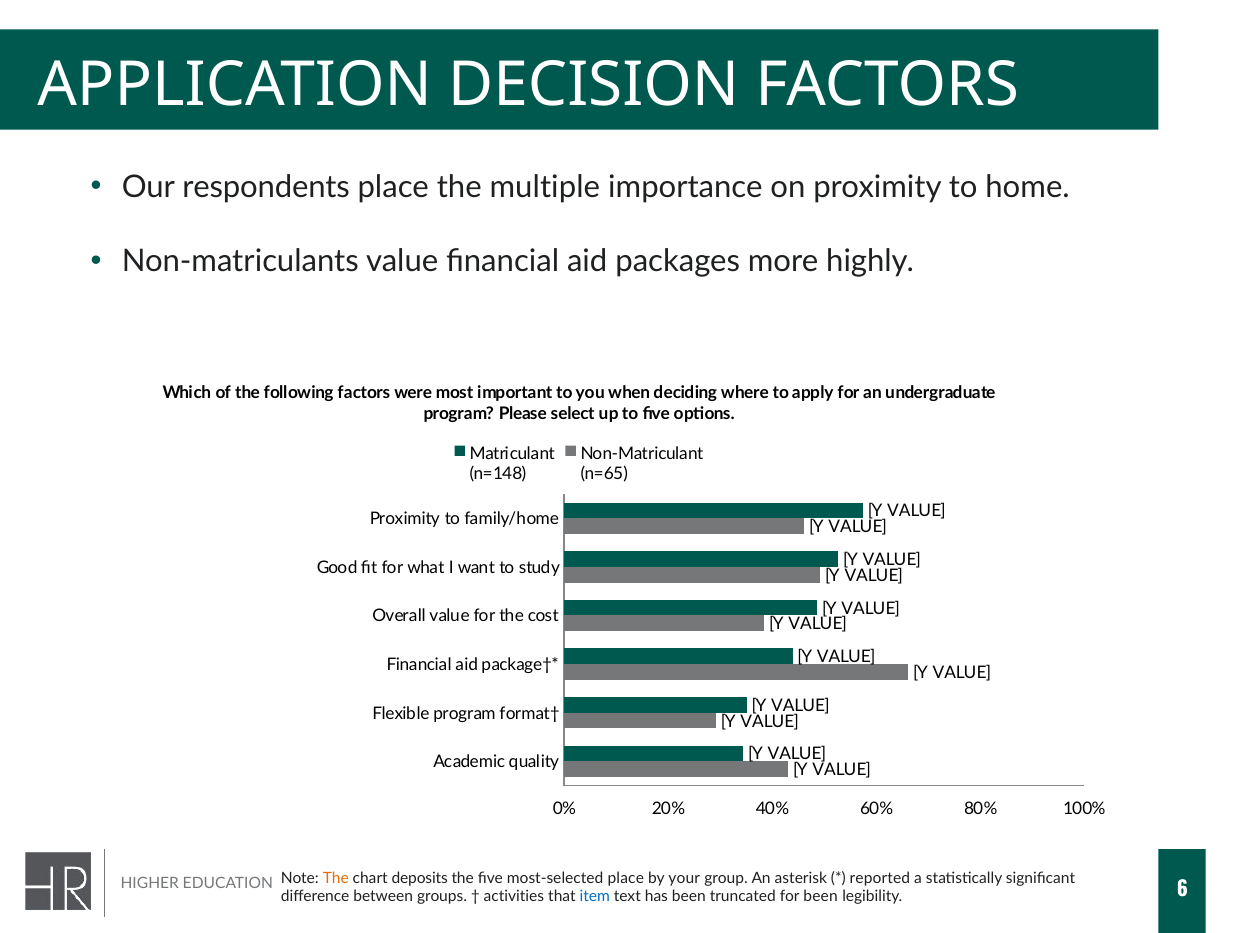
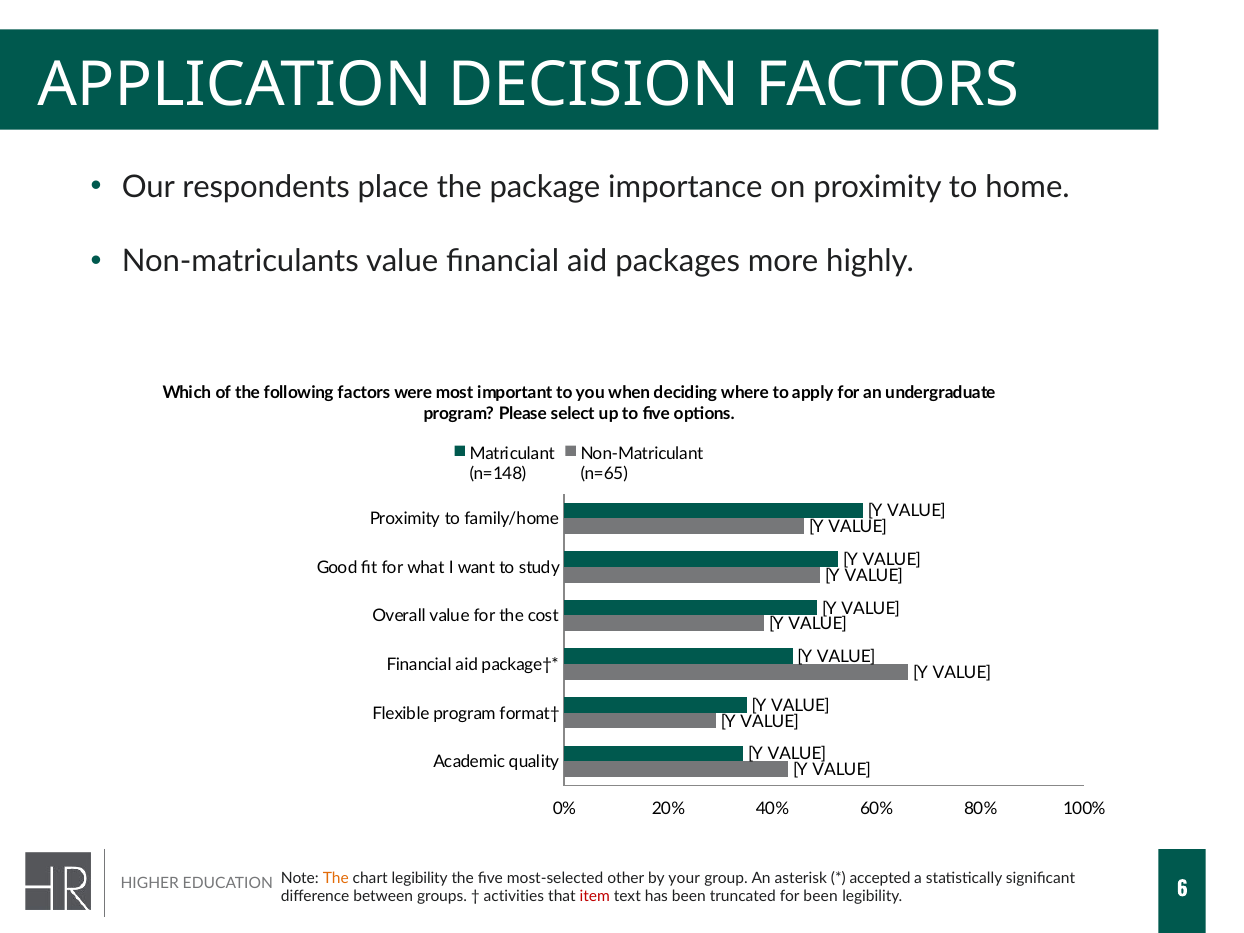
multiple: multiple -> package
chart deposits: deposits -> legibility
most-selected place: place -> other
reported: reported -> accepted
item colour: blue -> red
